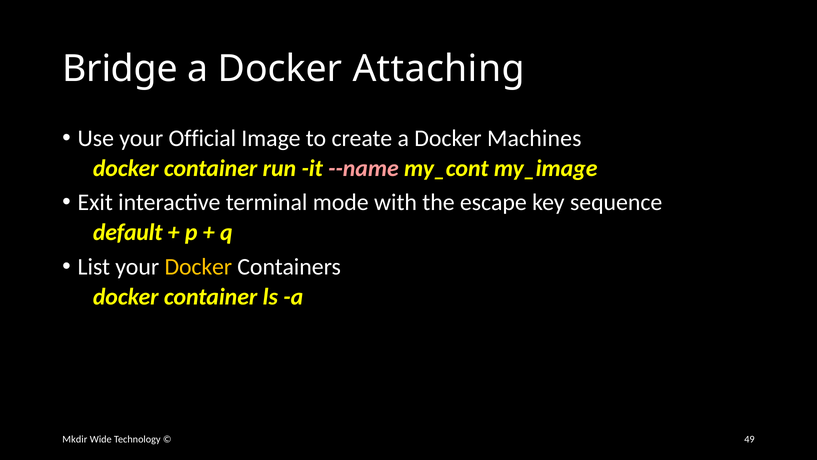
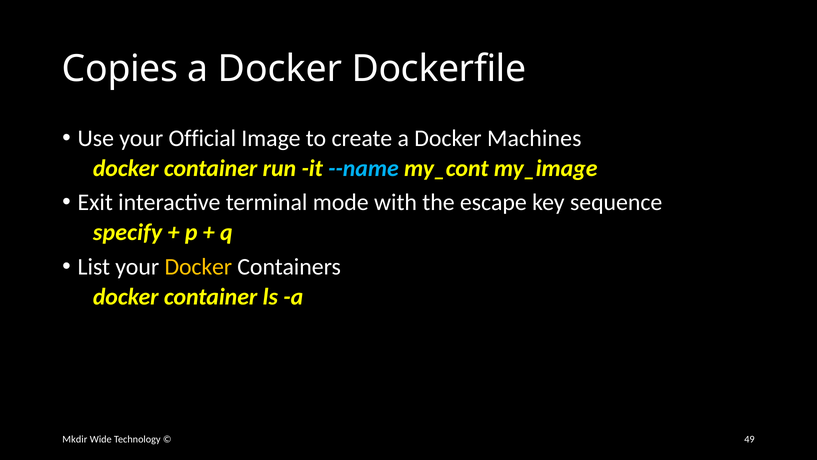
Bridge: Bridge -> Copies
Attaching: Attaching -> Dockerfile
--name colour: pink -> light blue
default: default -> specify
